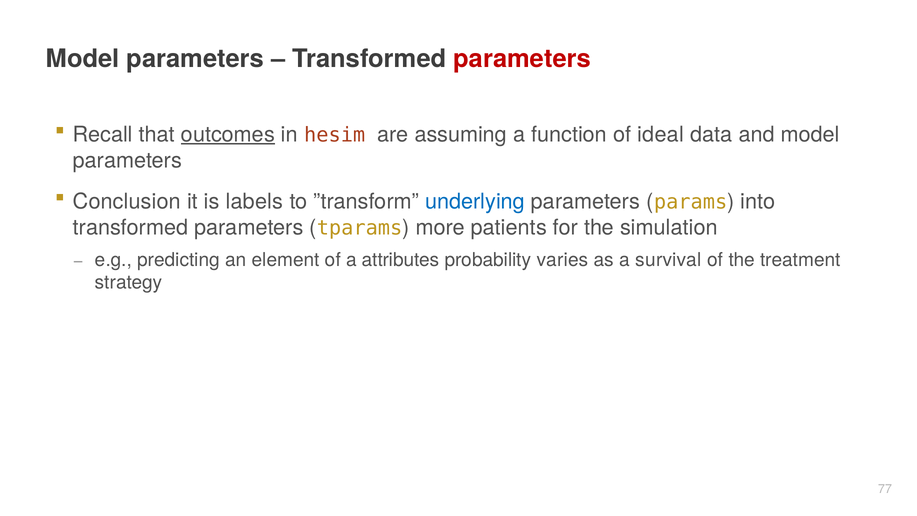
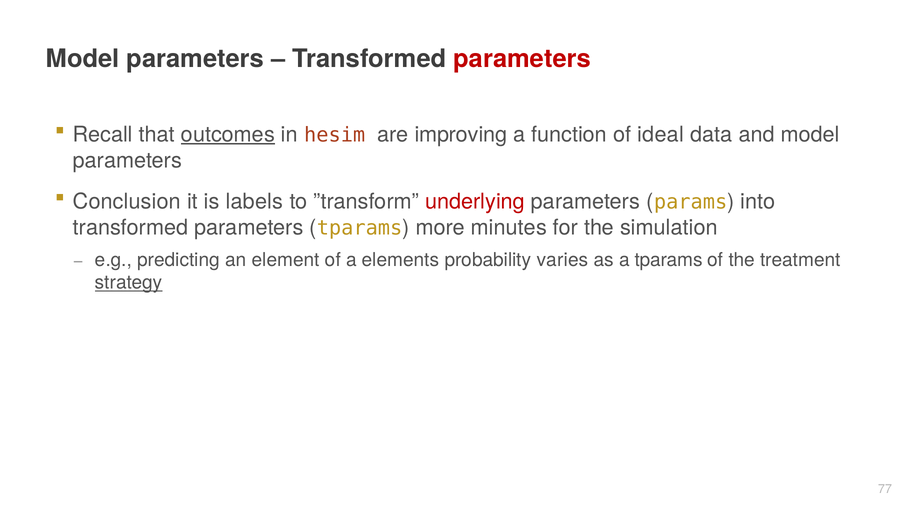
assuming: assuming -> improving
underlying colour: blue -> red
patients: patients -> minutes
attributes: attributes -> elements
a survival: survival -> tparams
strategy underline: none -> present
